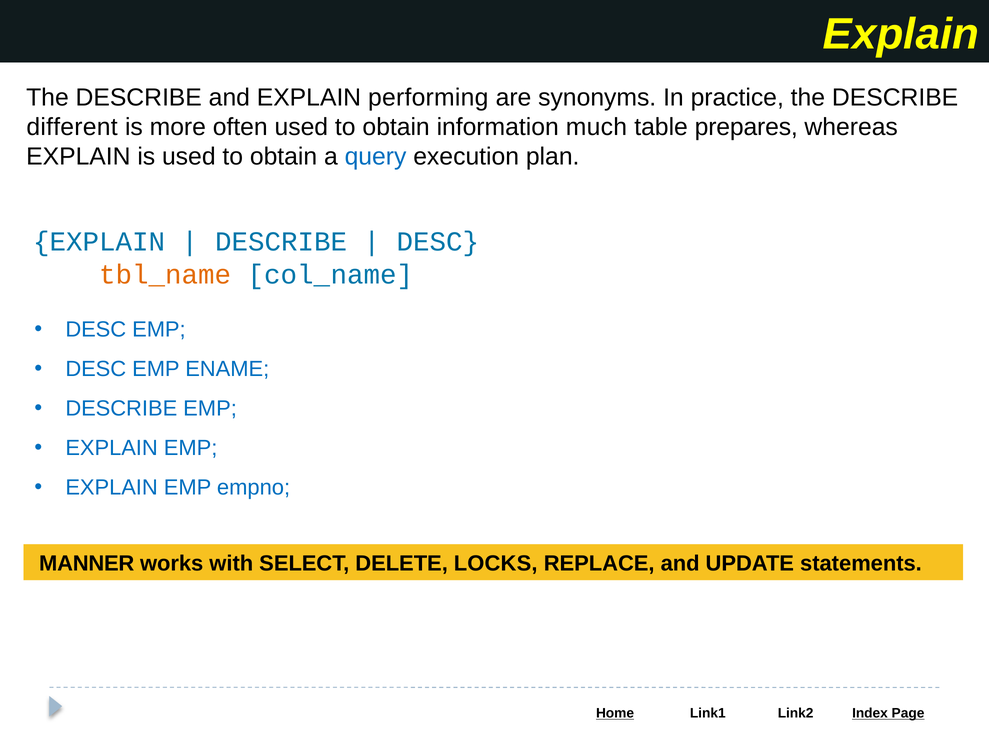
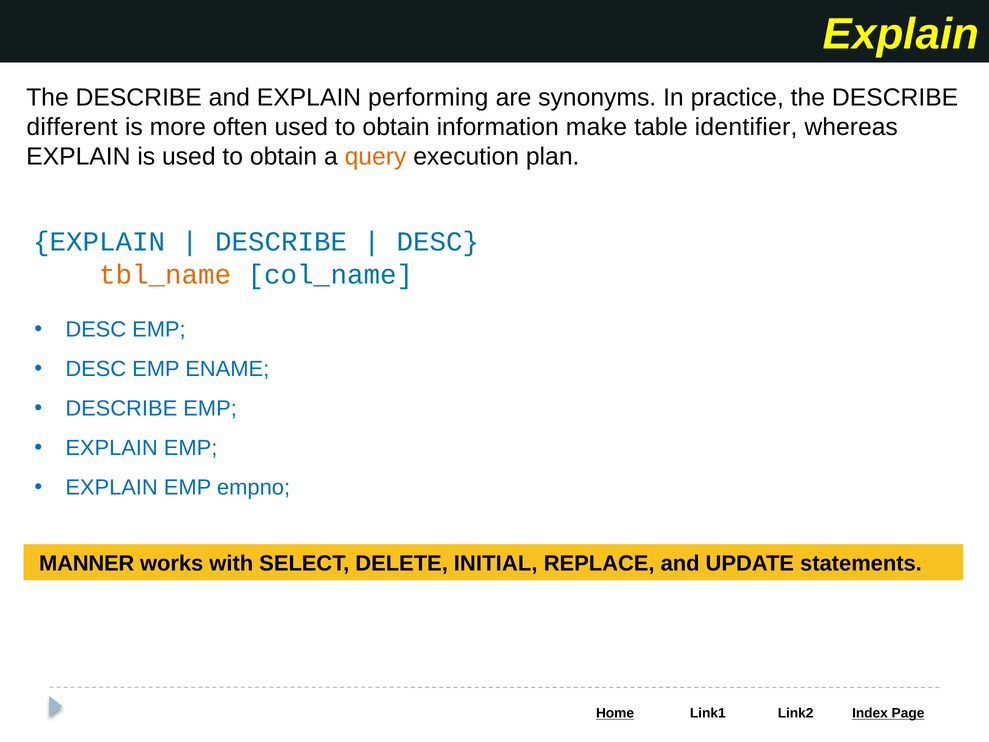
much: much -> make
prepares: prepares -> identifier
query colour: blue -> orange
LOCKS: LOCKS -> INITIAL
